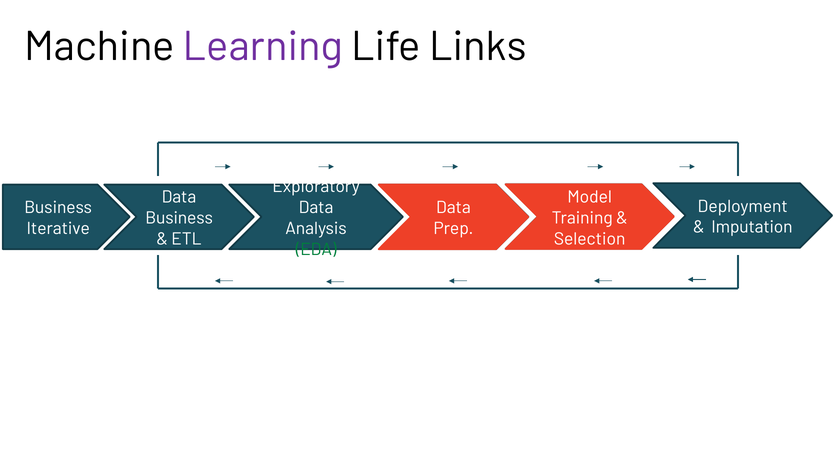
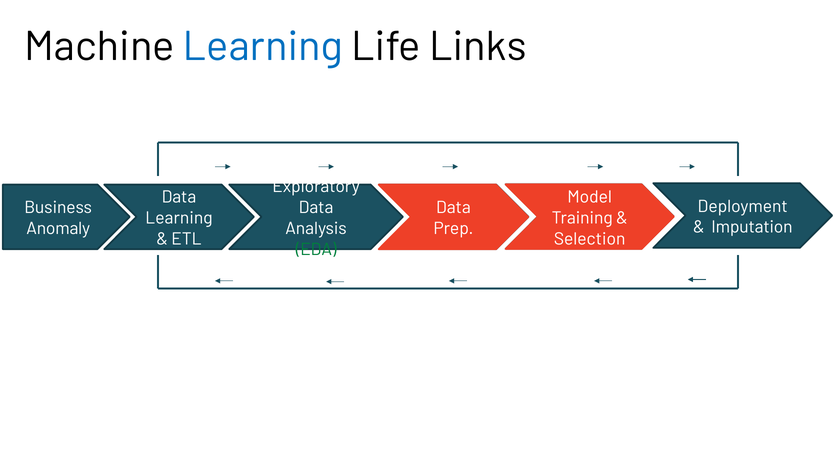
Learning at (263, 47) colour: purple -> blue
Business at (179, 218): Business -> Learning
Iterative: Iterative -> Anomaly
